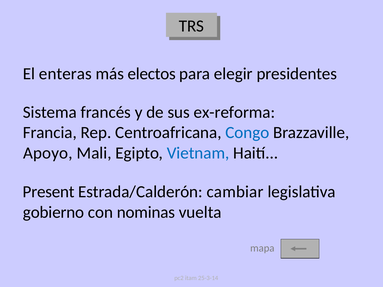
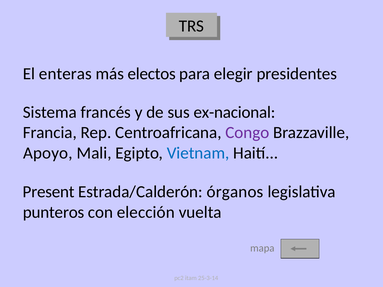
ex-reforma: ex-reforma -> ex-nacional
Congo colour: blue -> purple
cambiar: cambiar -> órganos
gobierno: gobierno -> punteros
nominas: nominas -> elección
